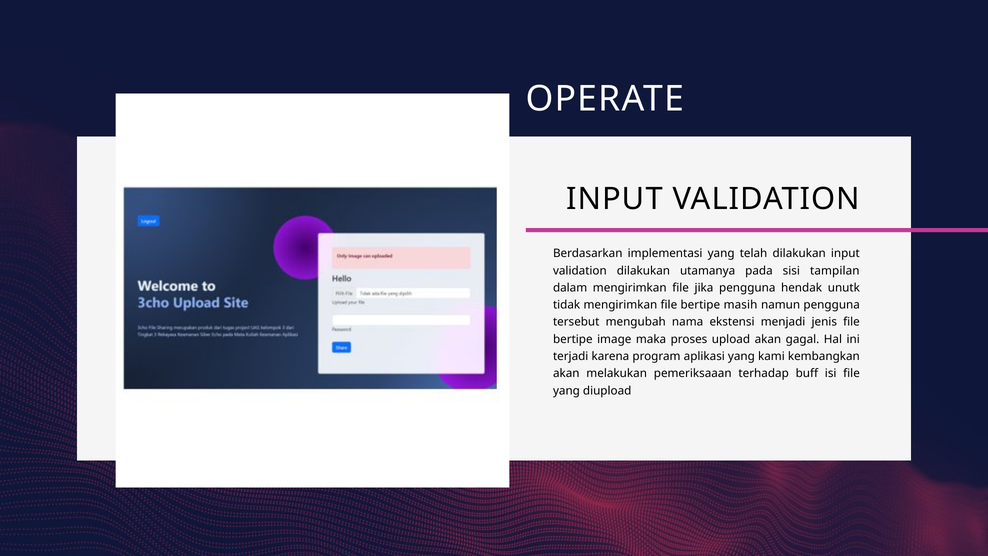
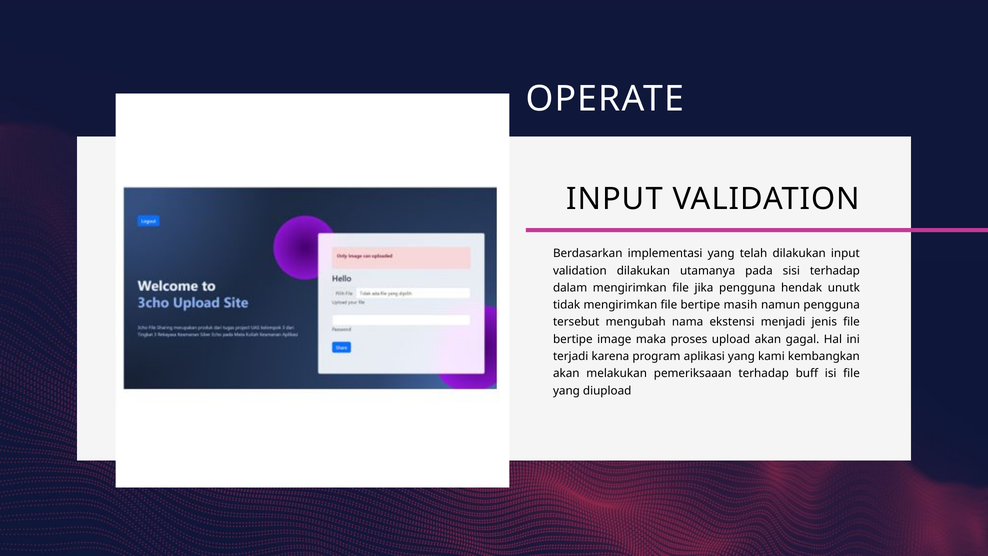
sisi tampilan: tampilan -> terhadap
